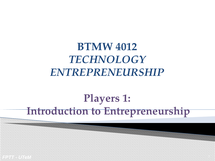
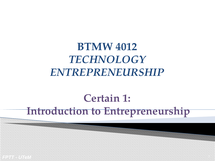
Players: Players -> Certain
